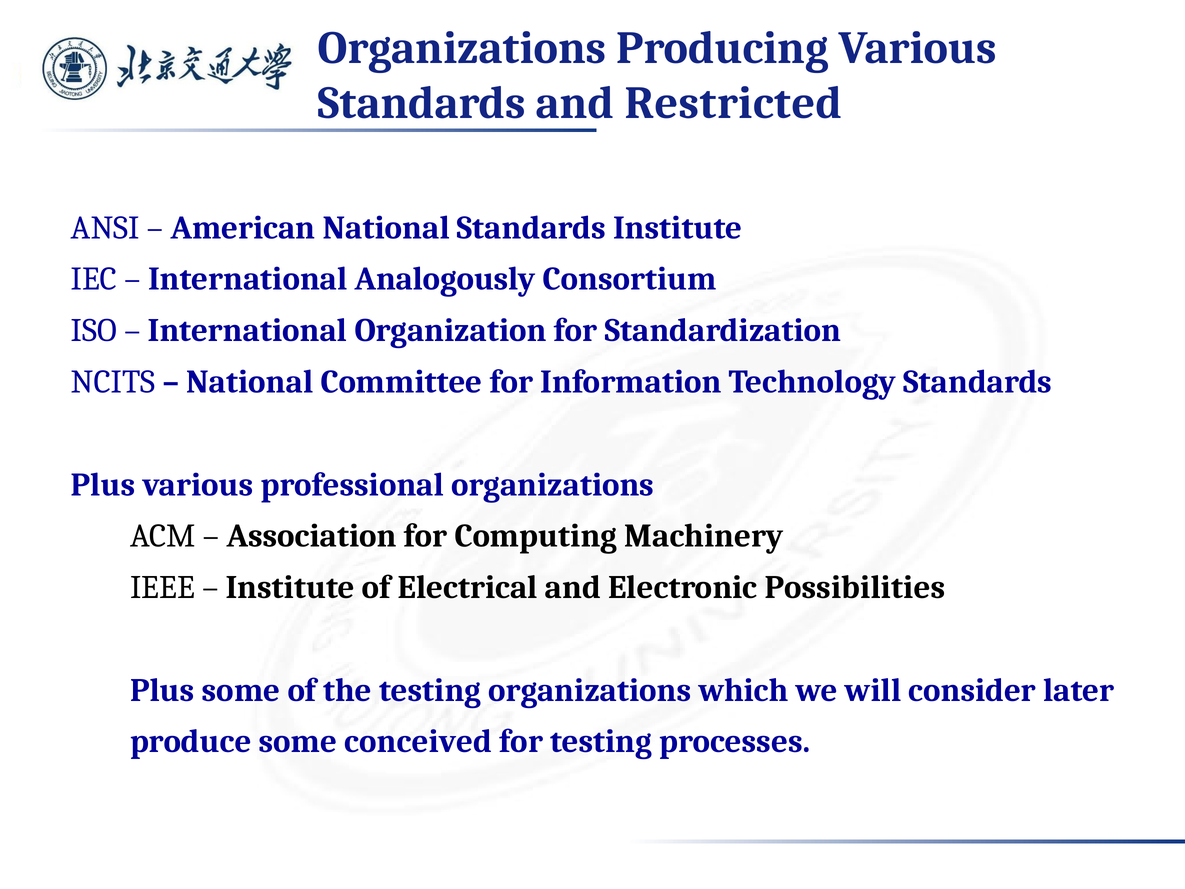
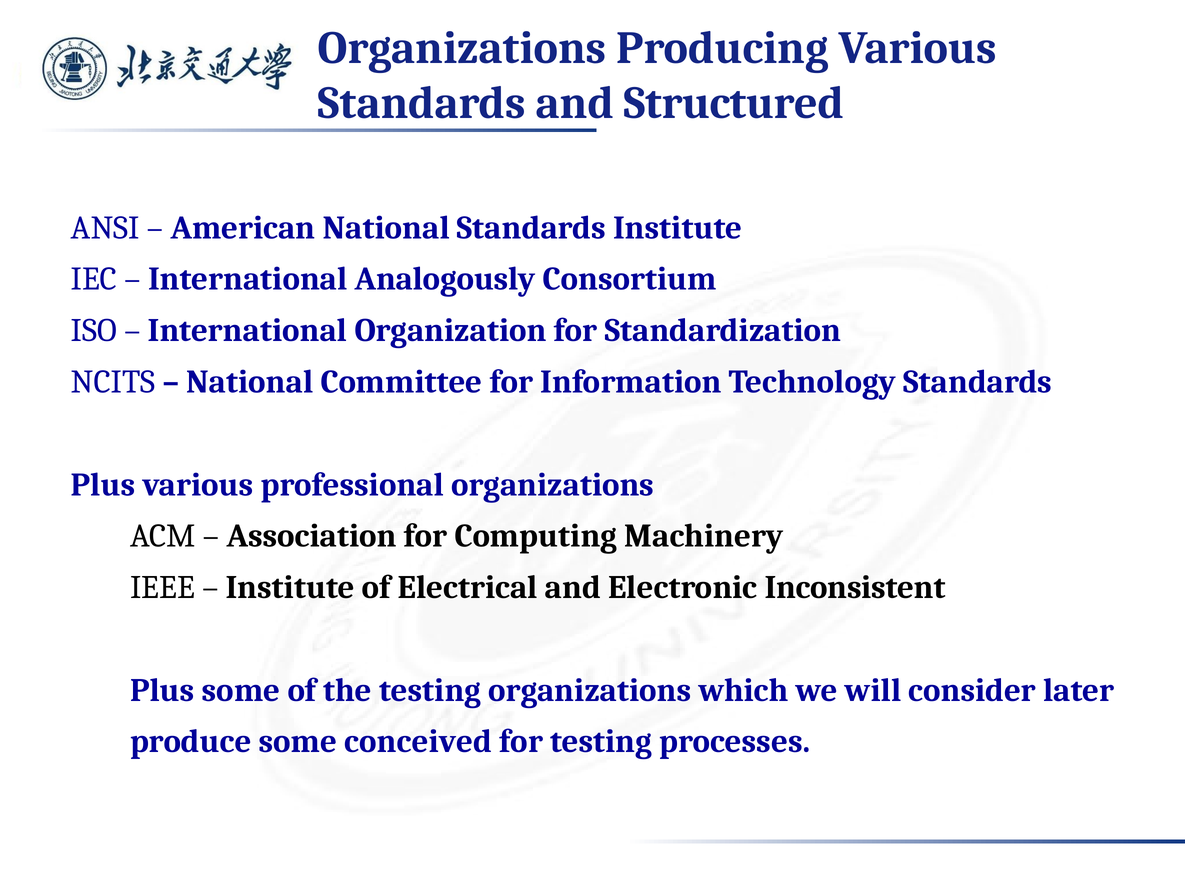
Restricted: Restricted -> Structured
Possibilities: Possibilities -> Inconsistent
